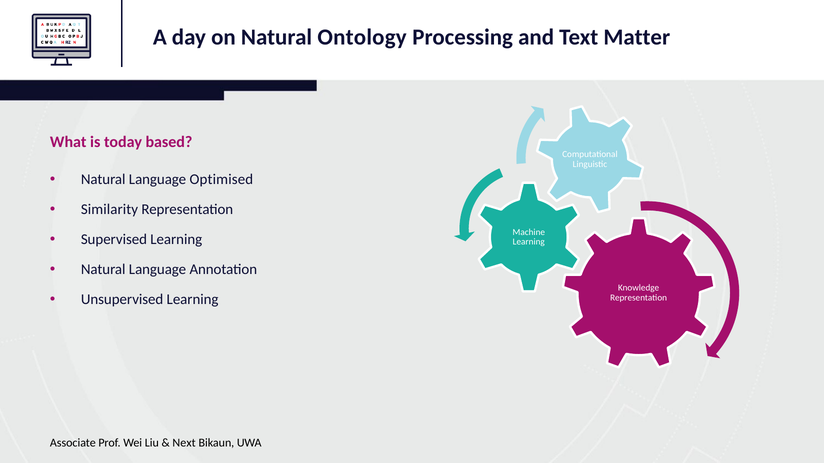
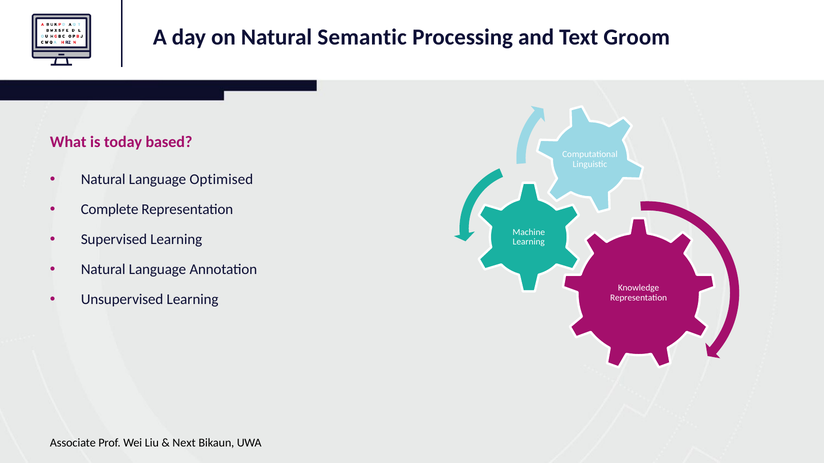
Ontology: Ontology -> Semantic
Matter: Matter -> Groom
Similarity: Similarity -> Complete
